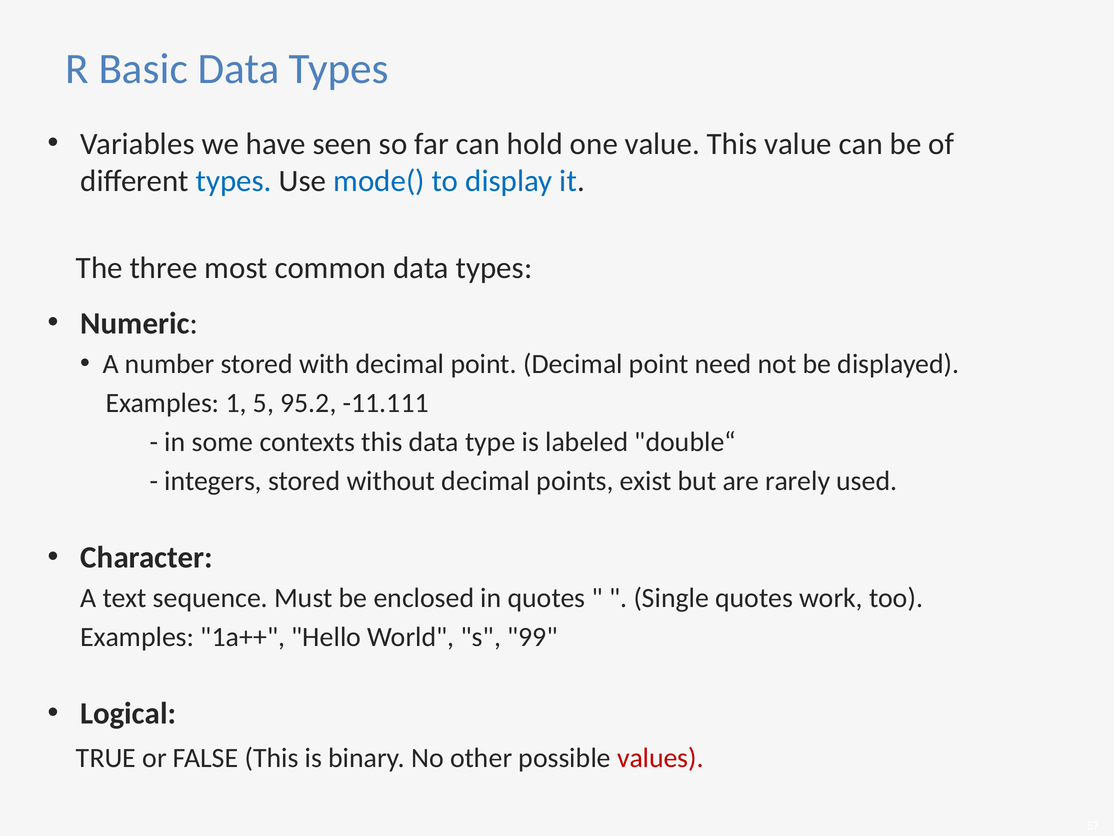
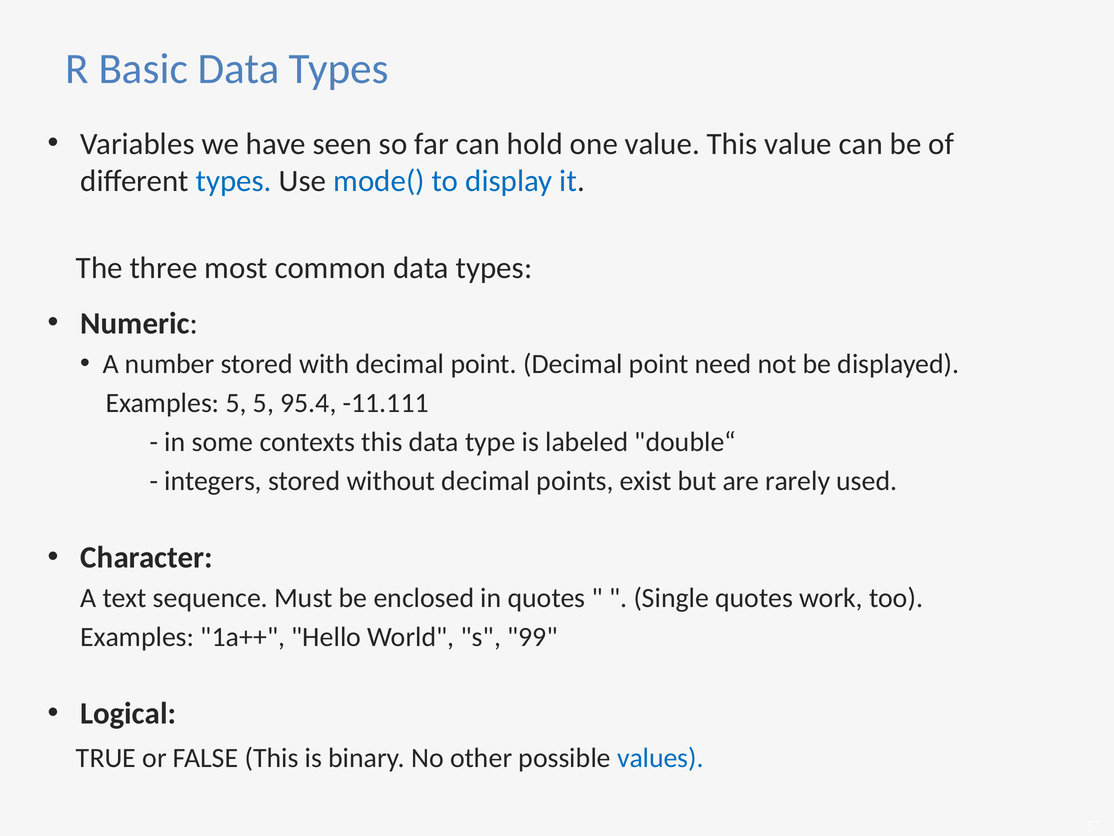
Examples 1: 1 -> 5
95.2: 95.2 -> 95.4
values colour: red -> blue
